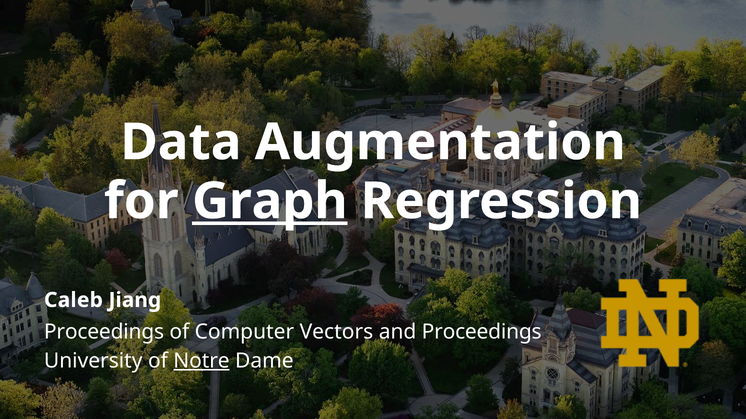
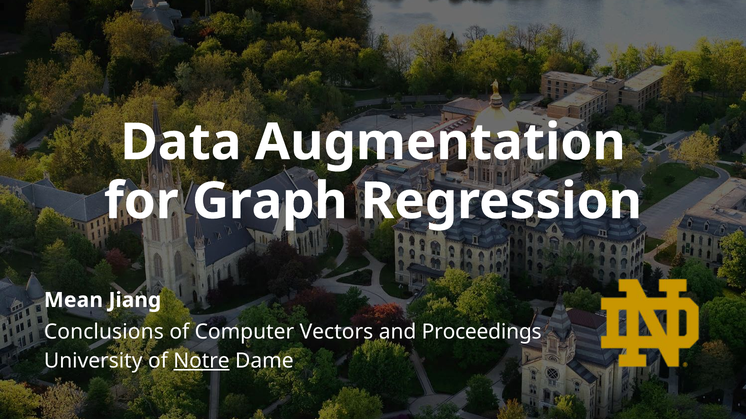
Graph underline: present -> none
Caleb: Caleb -> Mean
Proceedings at (104, 332): Proceedings -> Conclusions
